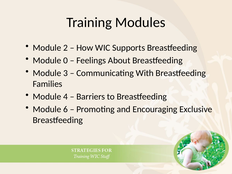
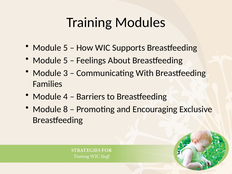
2 at (66, 48): 2 -> 5
0 at (66, 60): 0 -> 5
6: 6 -> 8
